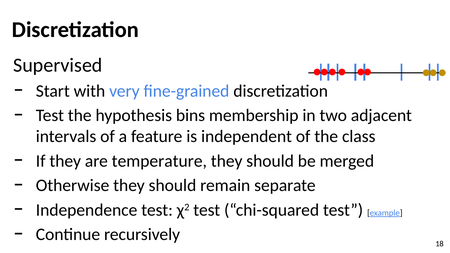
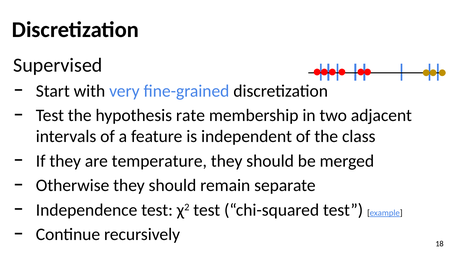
bins: bins -> rate
